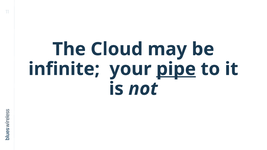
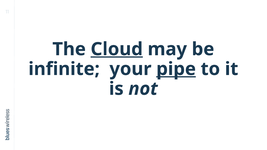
Cloud underline: none -> present
